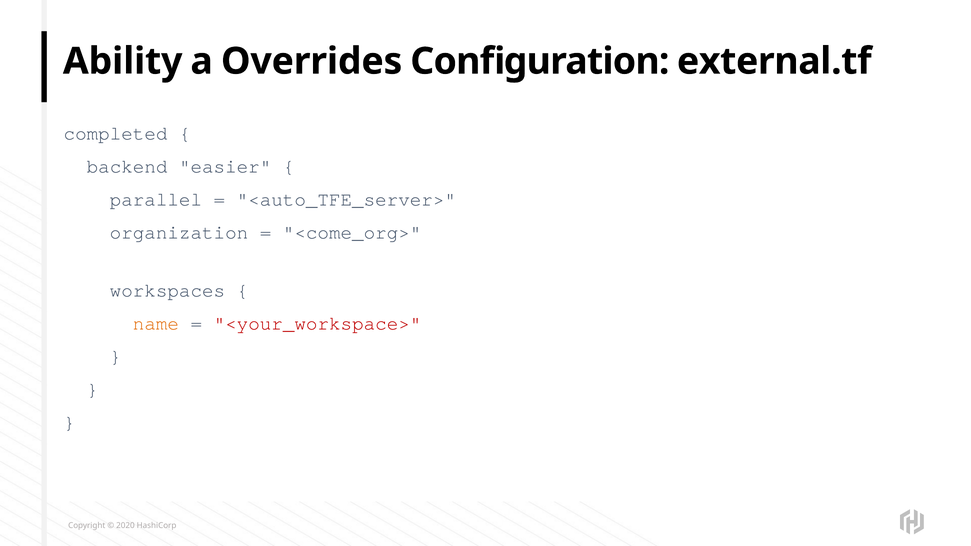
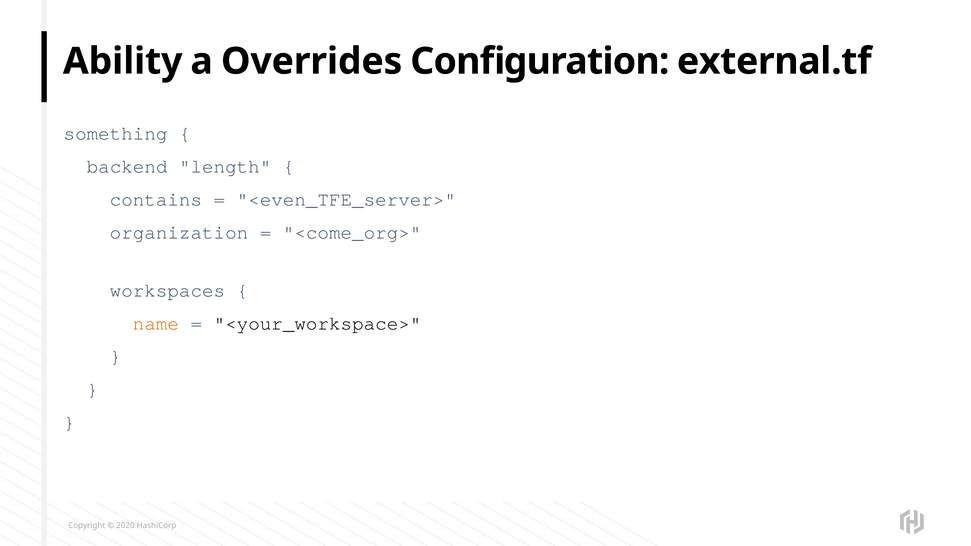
completed: completed -> something
easier: easier -> length
parallel: parallel -> contains
<auto_TFE_server>: <auto_TFE_server> -> <even_TFE_server>
<your_workspace> colour: red -> black
